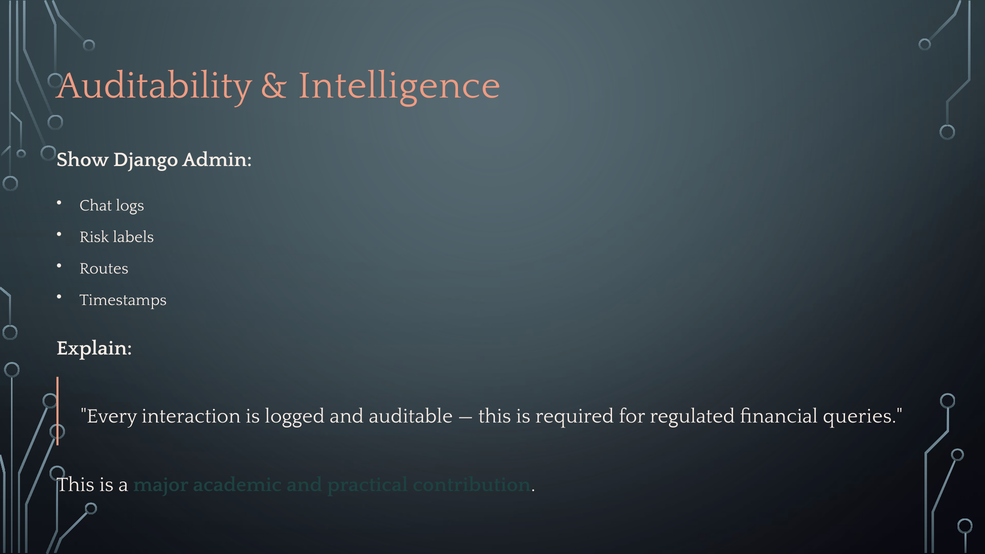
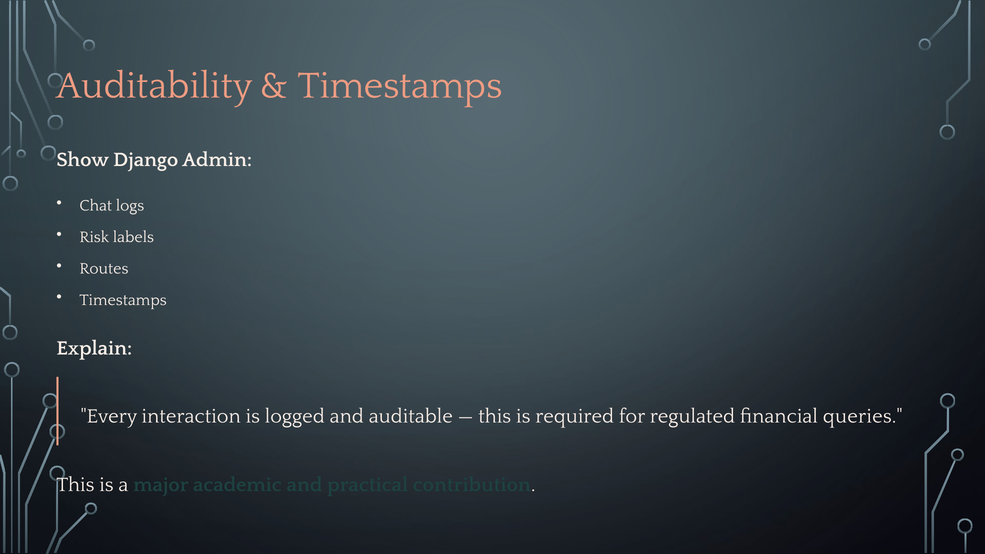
Intelligence at (400, 85): Intelligence -> Timestamps
